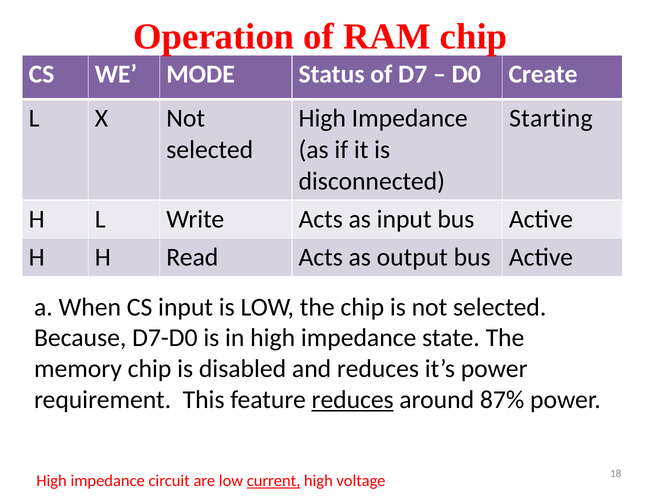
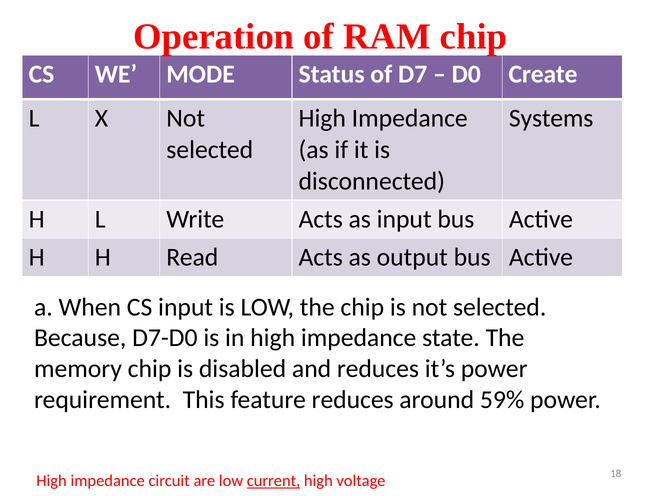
Starting: Starting -> Systems
reduces at (353, 399) underline: present -> none
87%: 87% -> 59%
